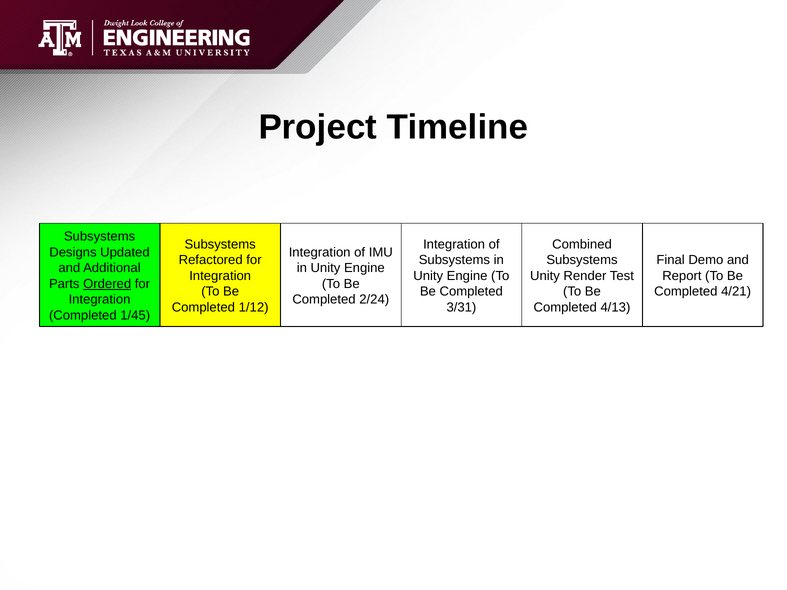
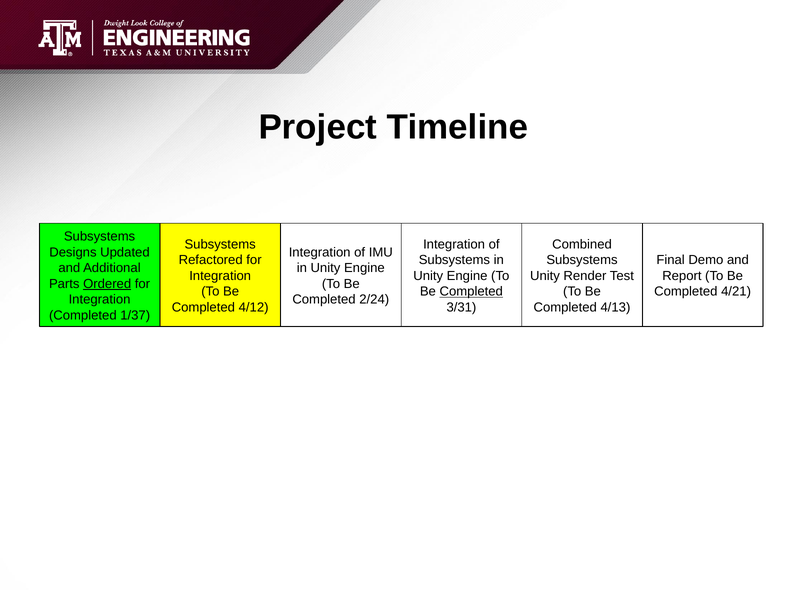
Completed at (471, 292) underline: none -> present
1/12: 1/12 -> 4/12
1/45: 1/45 -> 1/37
